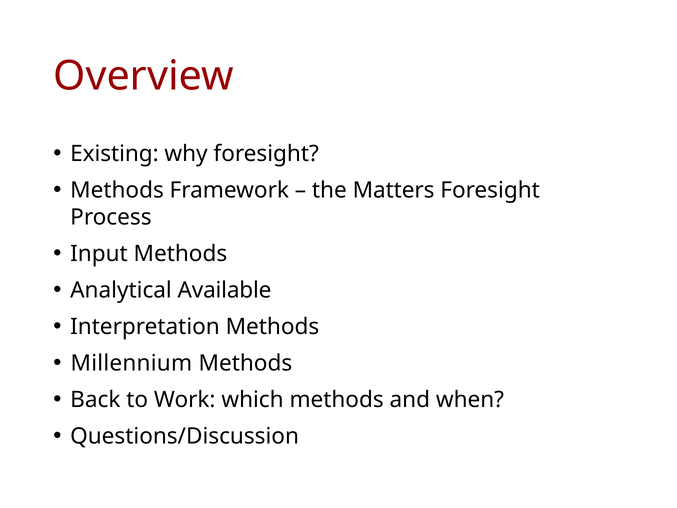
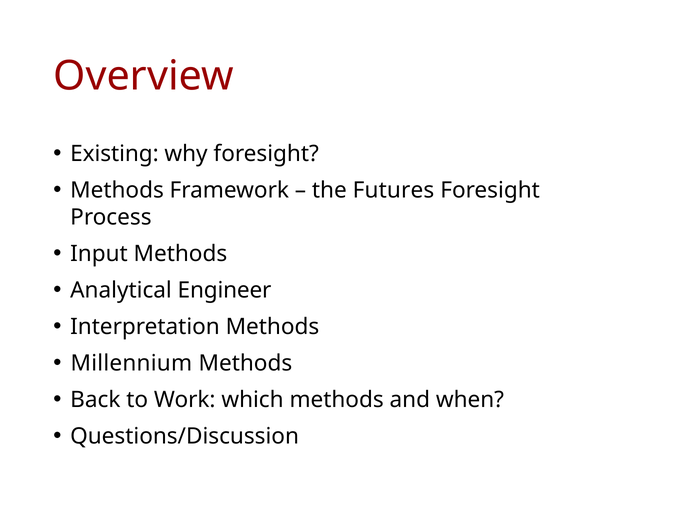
Matters: Matters -> Futures
Available: Available -> Engineer
